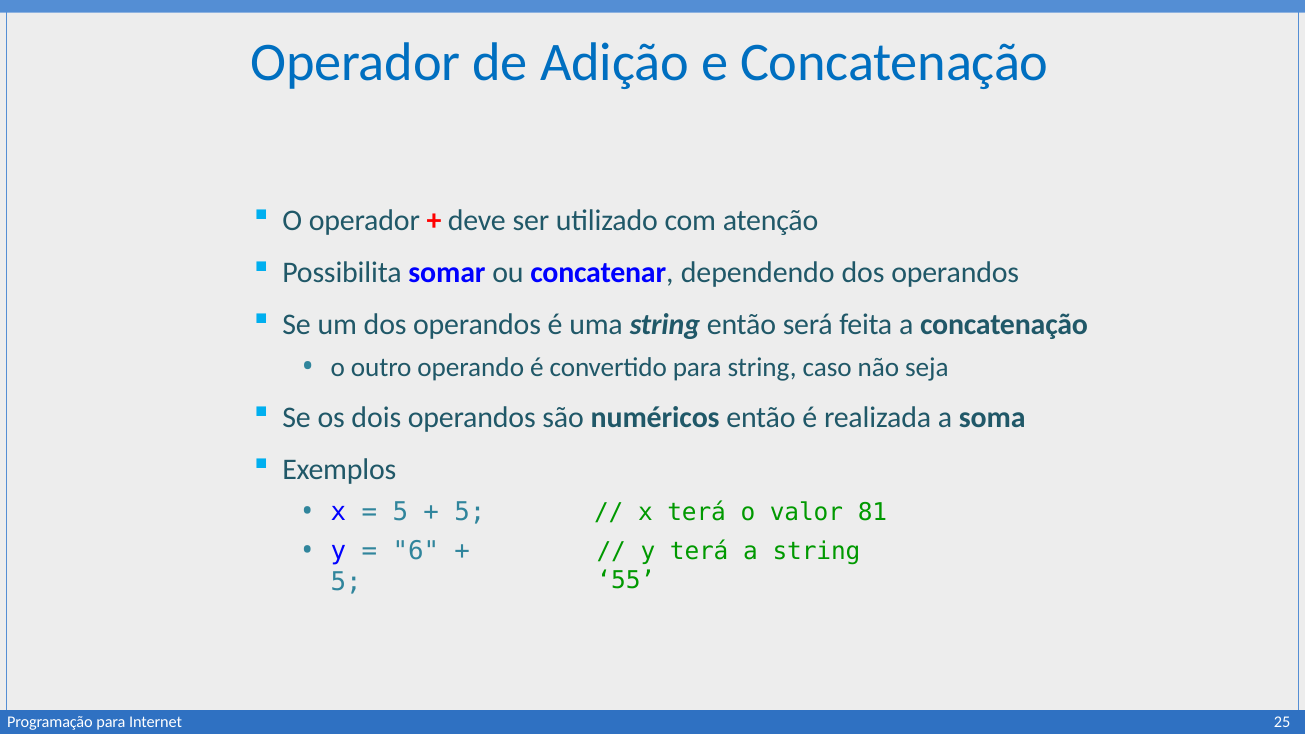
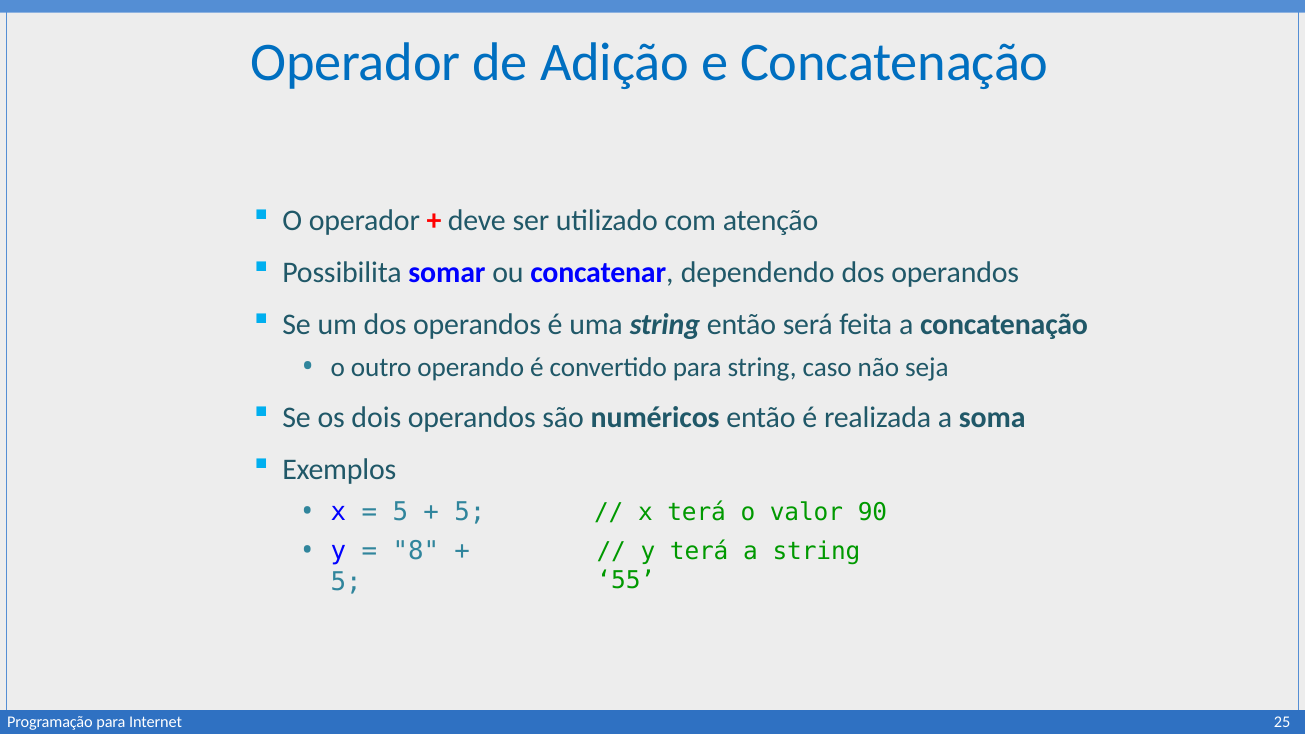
81: 81 -> 90
6: 6 -> 8
